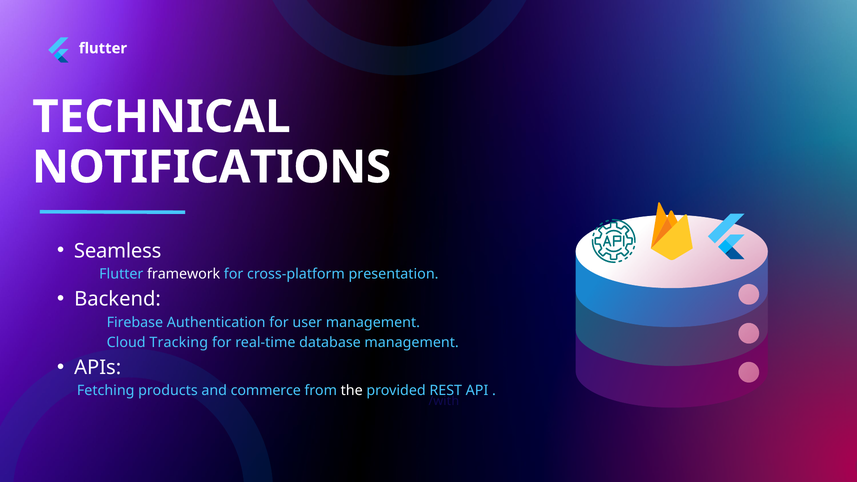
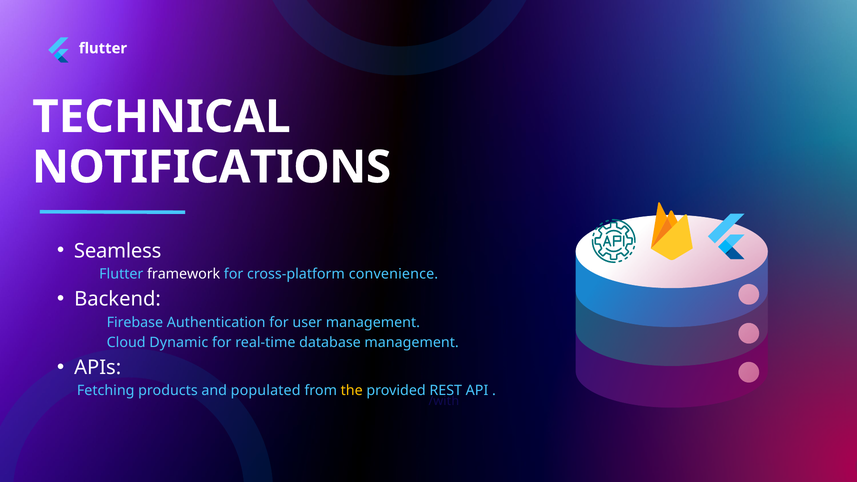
presentation: presentation -> convenience
Tracking: Tracking -> Dynamic
commerce: commerce -> populated
the colour: white -> yellow
